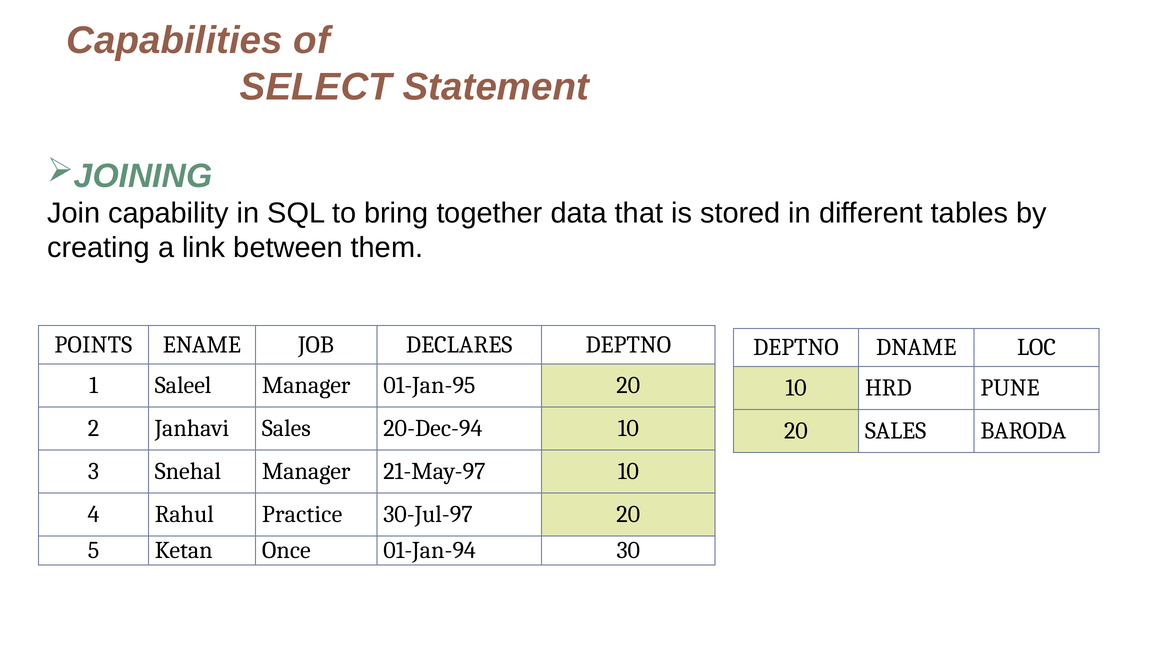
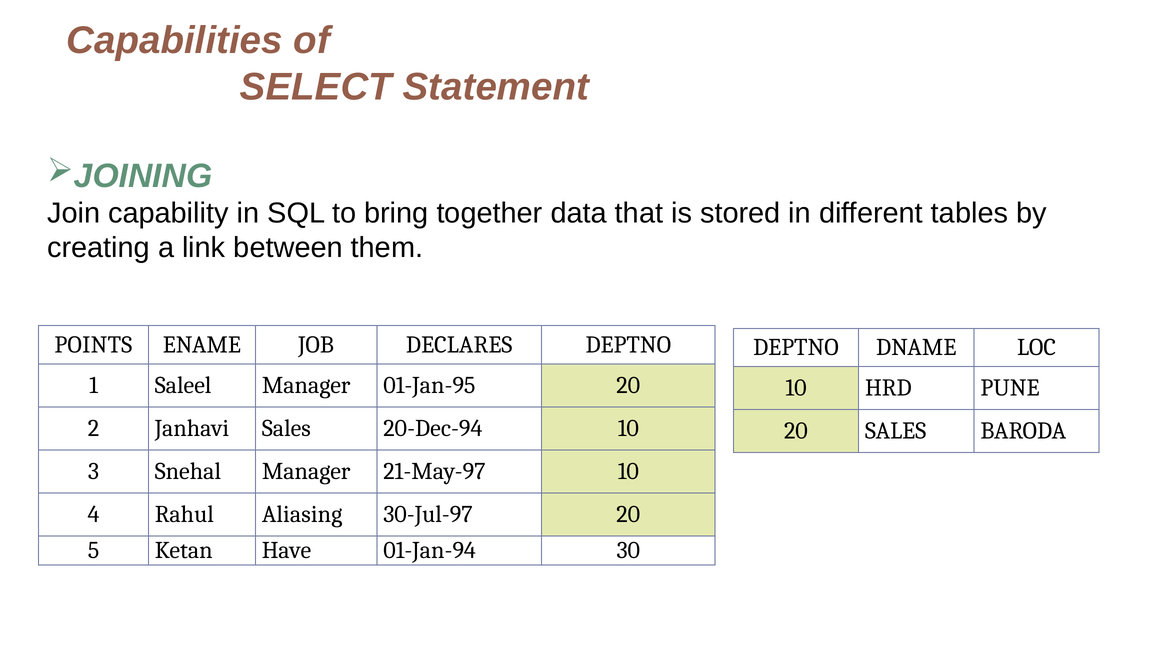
Practice: Practice -> Aliasing
Once: Once -> Have
